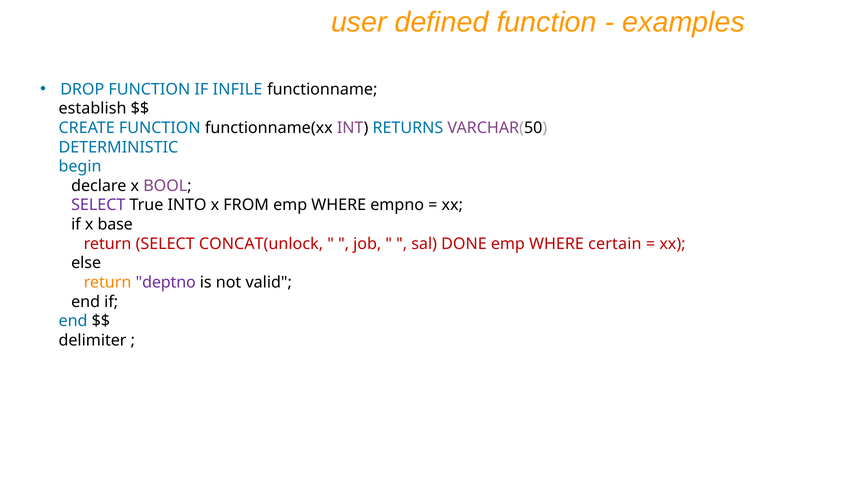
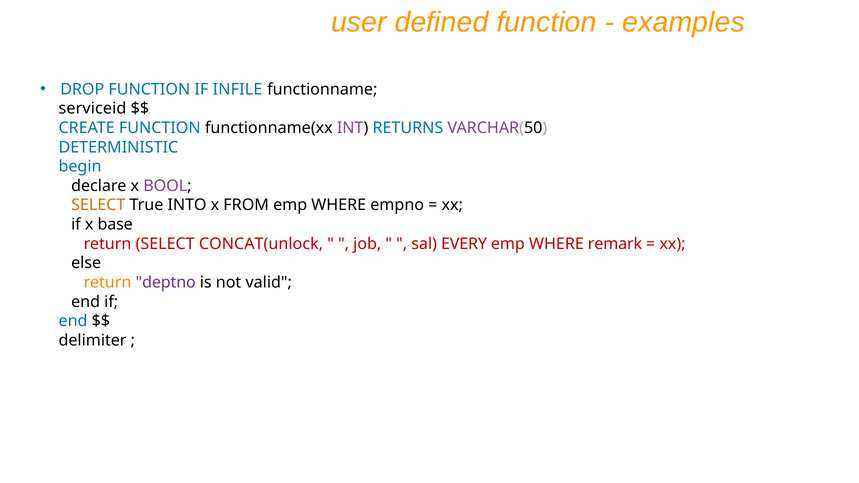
establish: establish -> serviceid
SELECT at (98, 205) colour: purple -> orange
DONE: DONE -> EVERY
certain: certain -> remark
